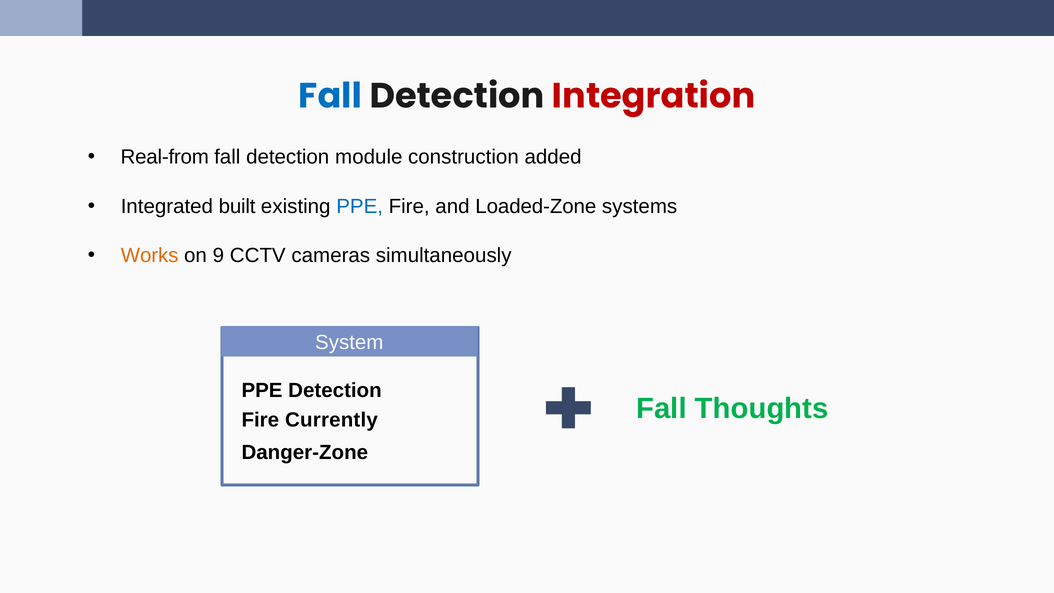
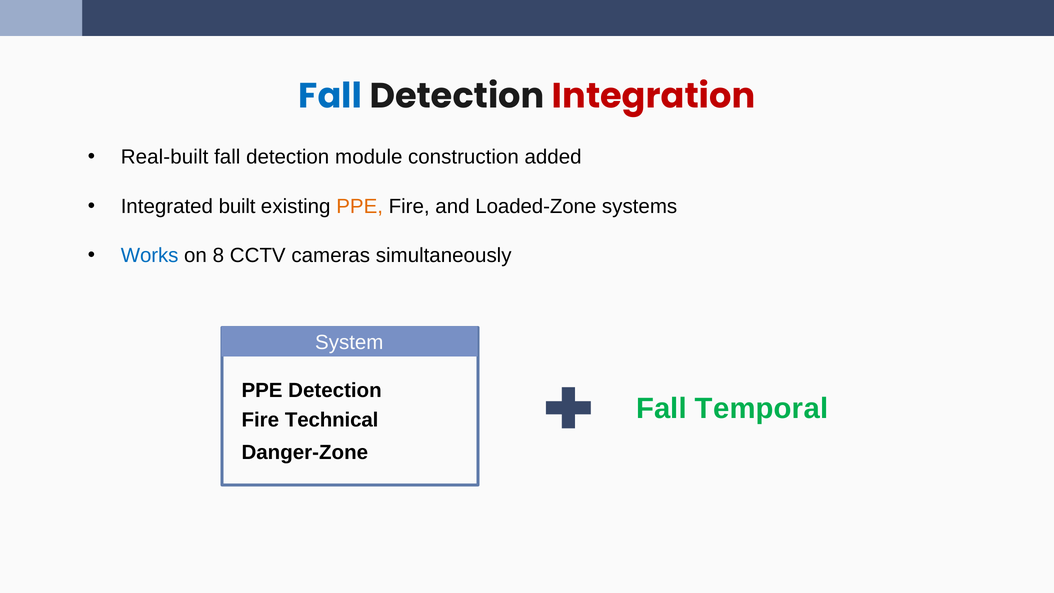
Real-from: Real-from -> Real-built
PPE at (360, 206) colour: blue -> orange
Works colour: orange -> blue
9: 9 -> 8
Thoughts: Thoughts -> Temporal
Currently: Currently -> Technical
